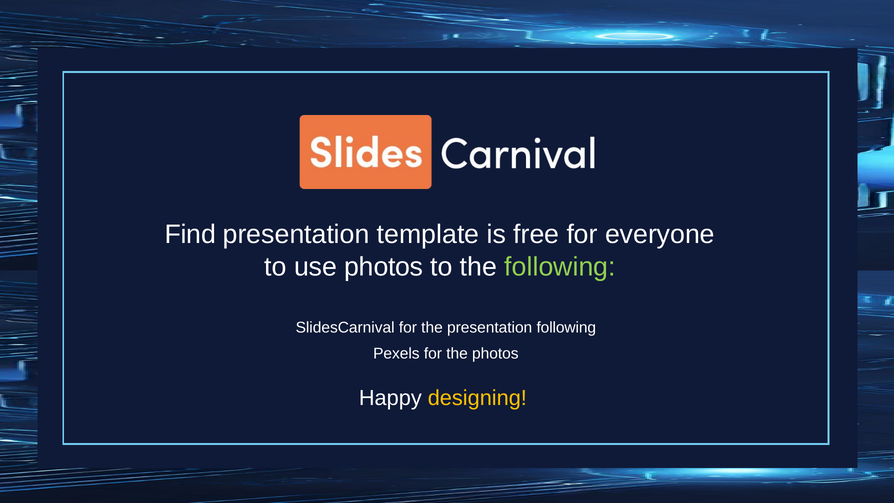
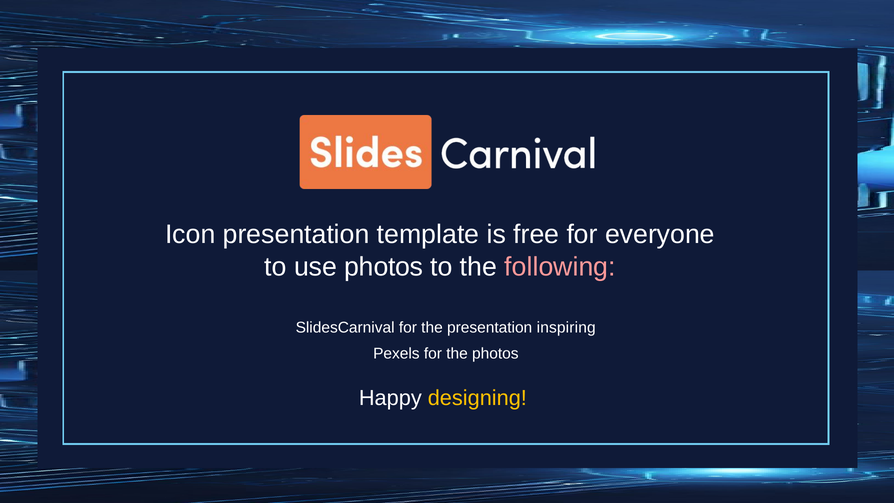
Find: Find -> Icon
following at (560, 267) colour: light green -> pink
presentation following: following -> inspiring
